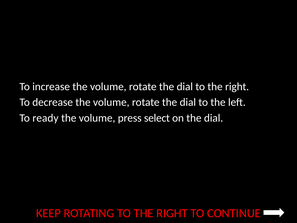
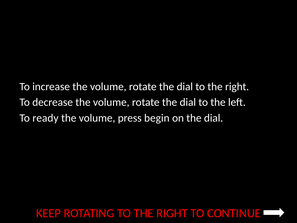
select: select -> begin
